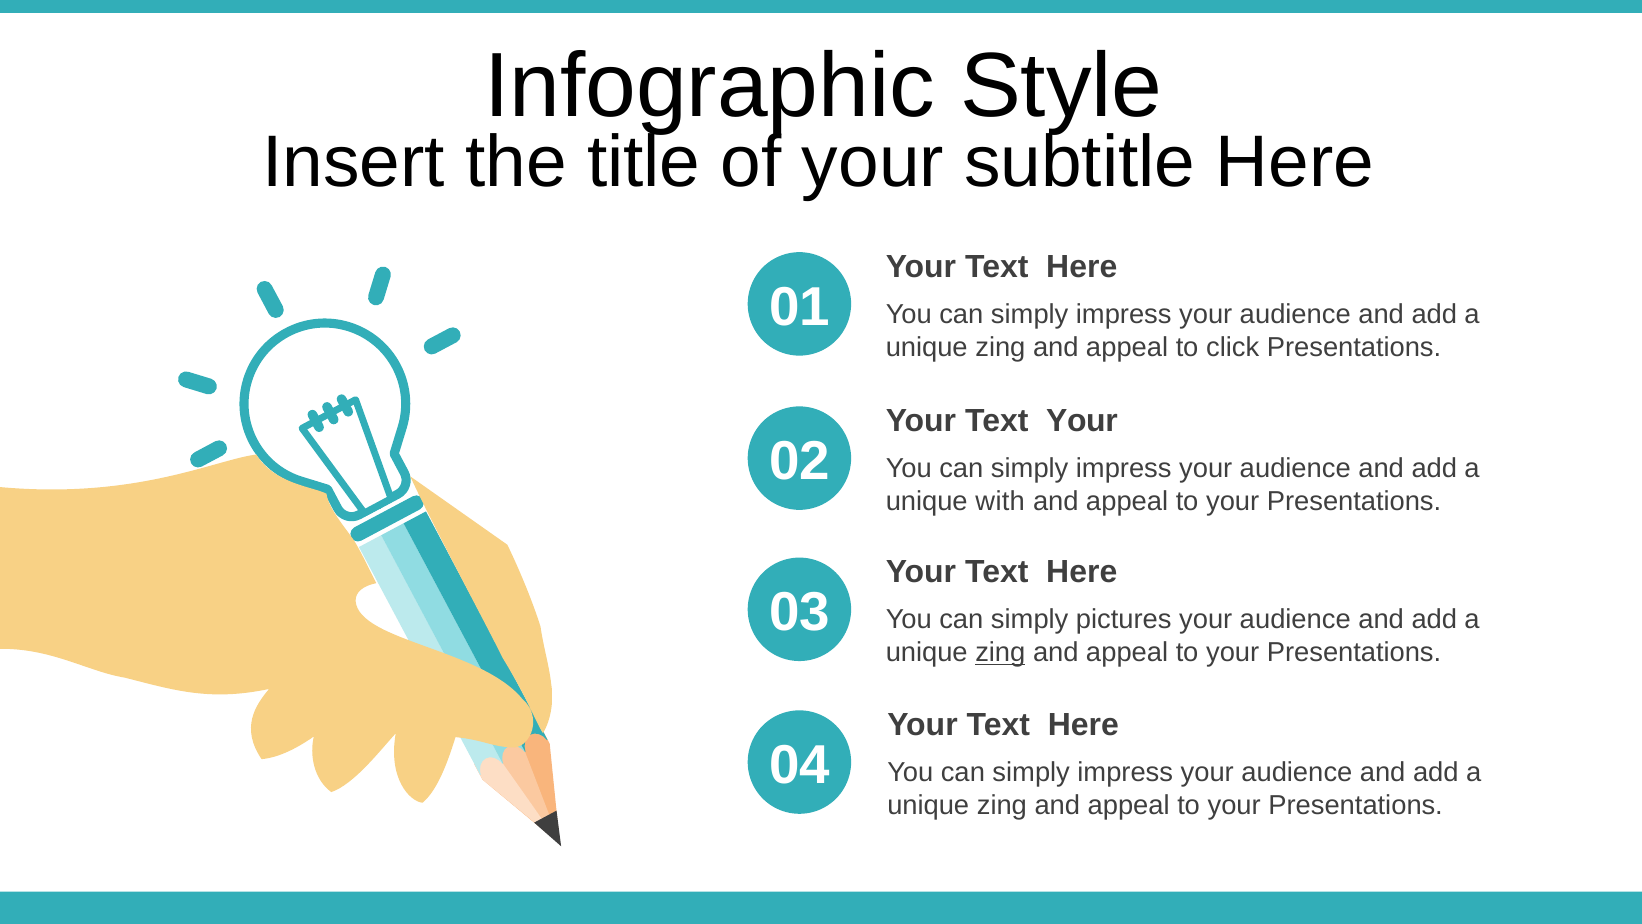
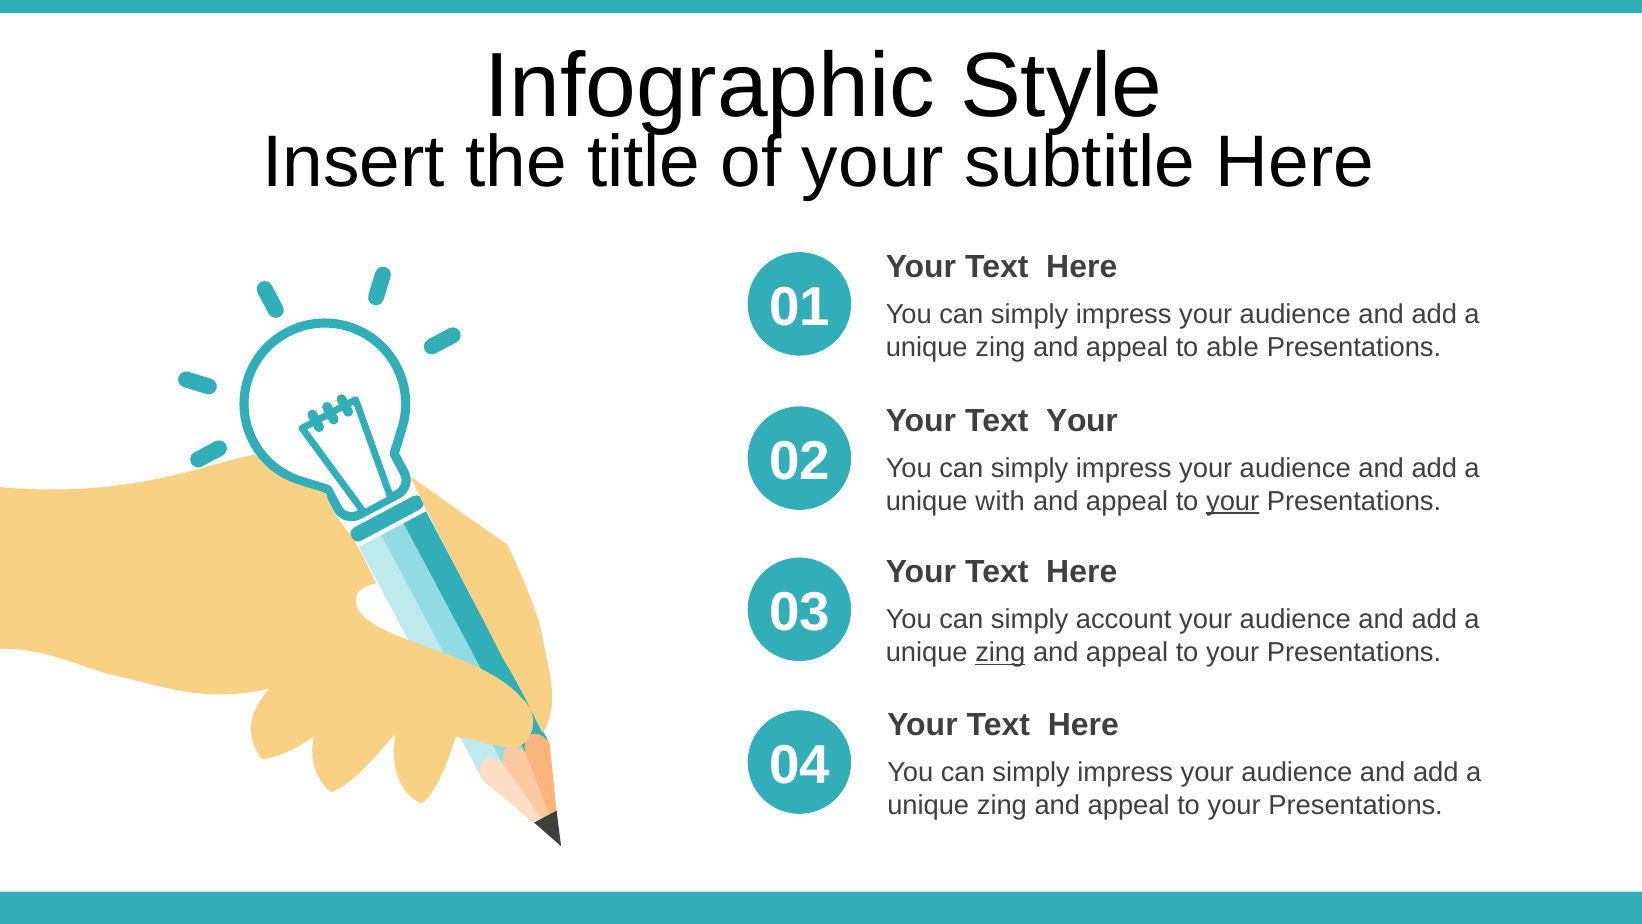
click: click -> able
your at (1233, 501) underline: none -> present
pictures: pictures -> account
